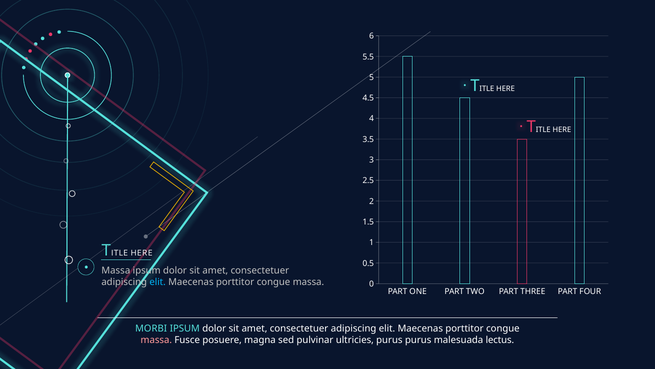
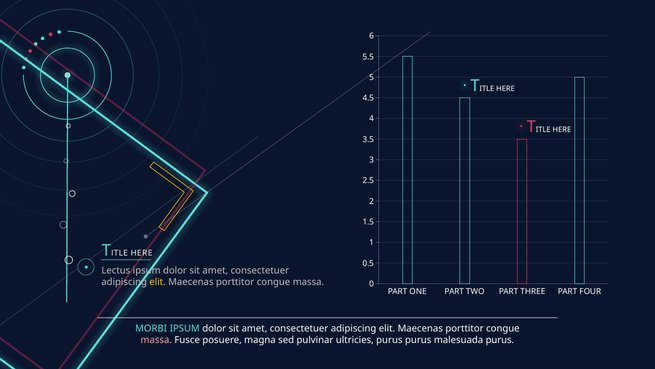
Massa at (116, 270): Massa -> Lectus
elit at (158, 282) colour: light blue -> yellow
malesuada lectus: lectus -> purus
